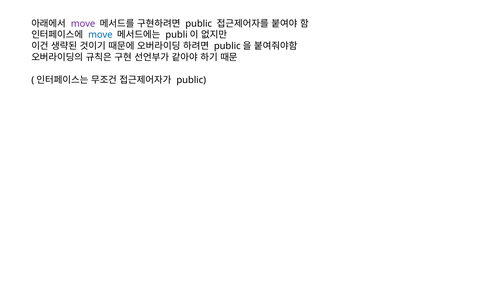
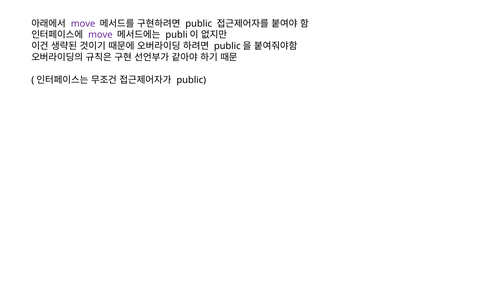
move at (100, 35) colour: blue -> purple
